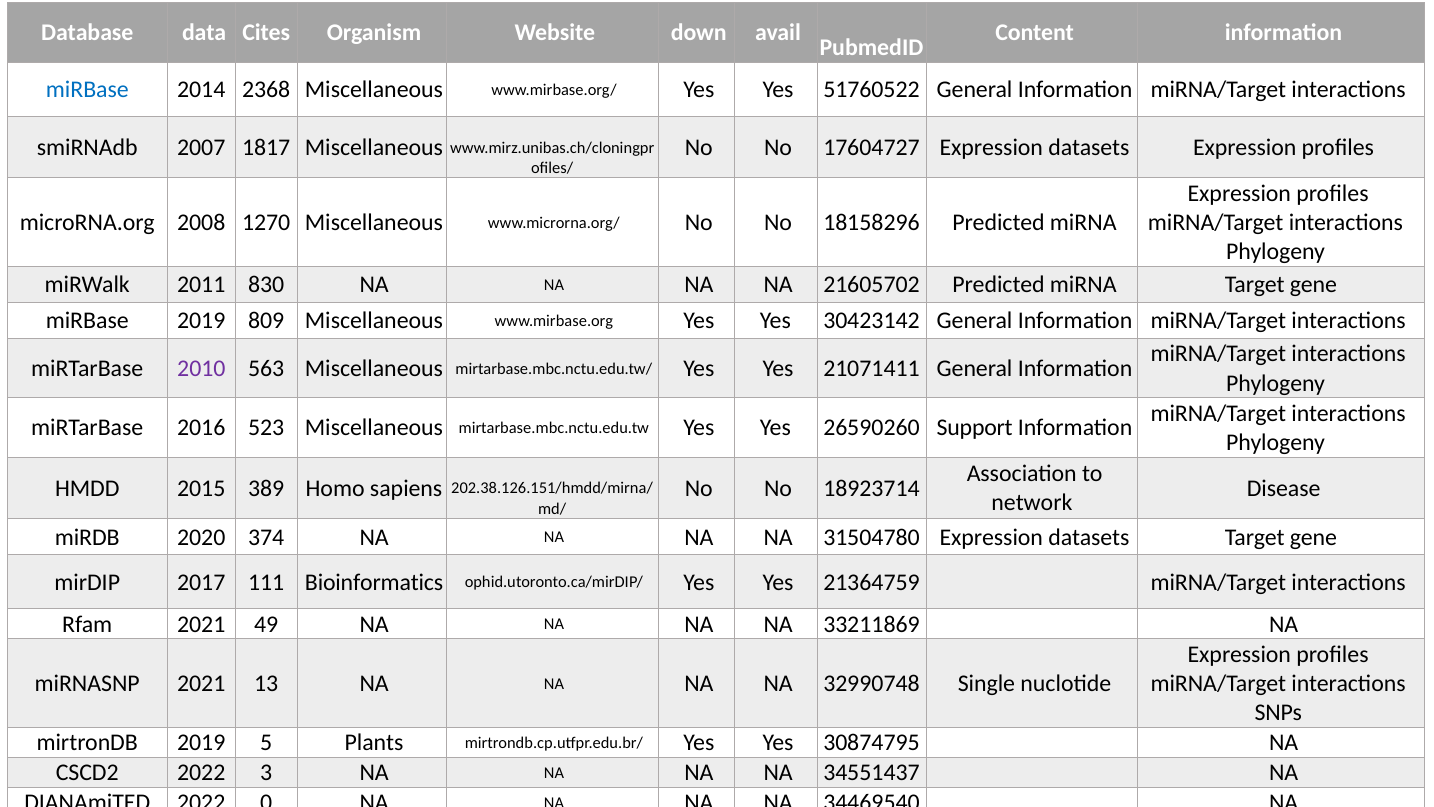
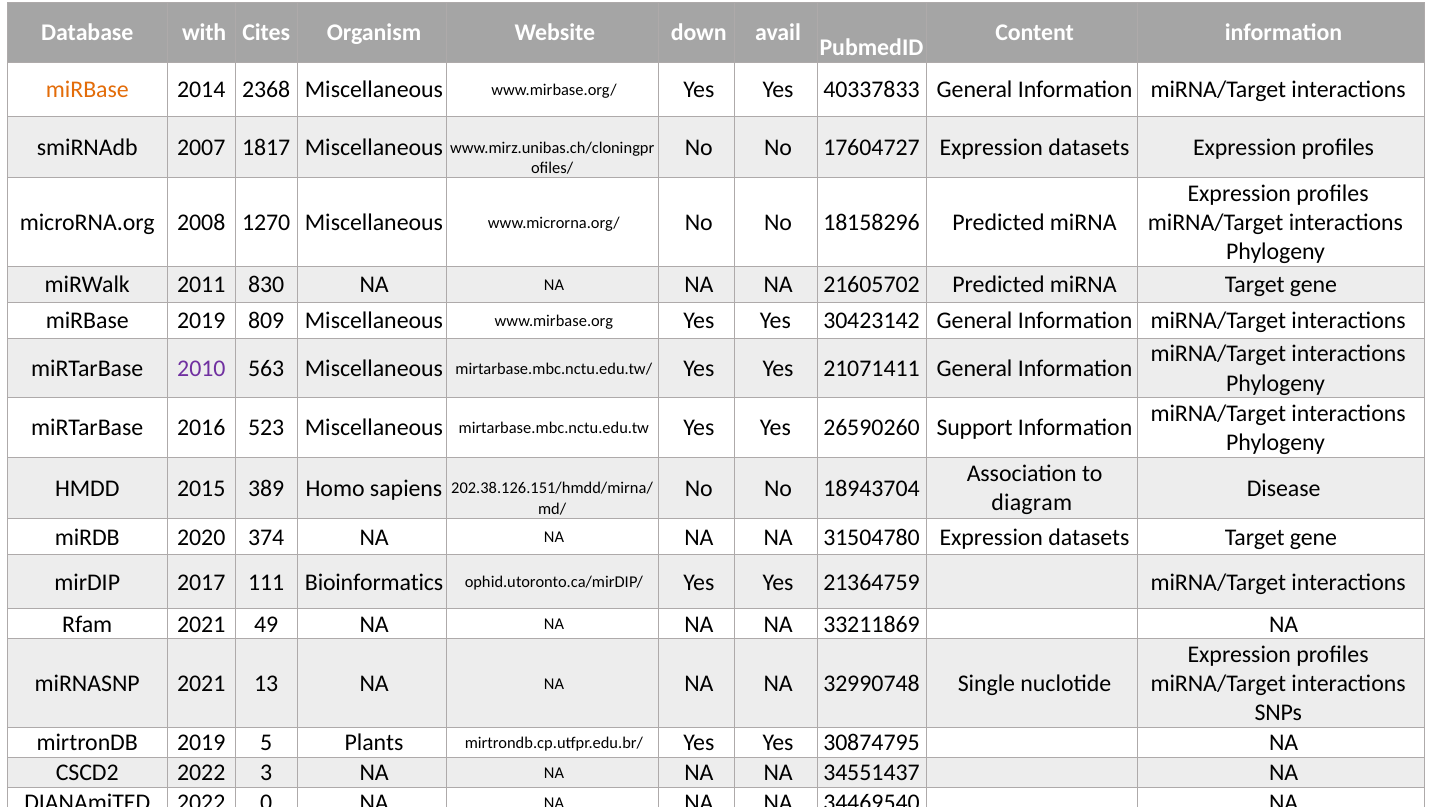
data: data -> with
miRBase at (87, 90) colour: blue -> orange
51760522: 51760522 -> 40337833
18923714: 18923714 -> 18943704
network: network -> diagram
